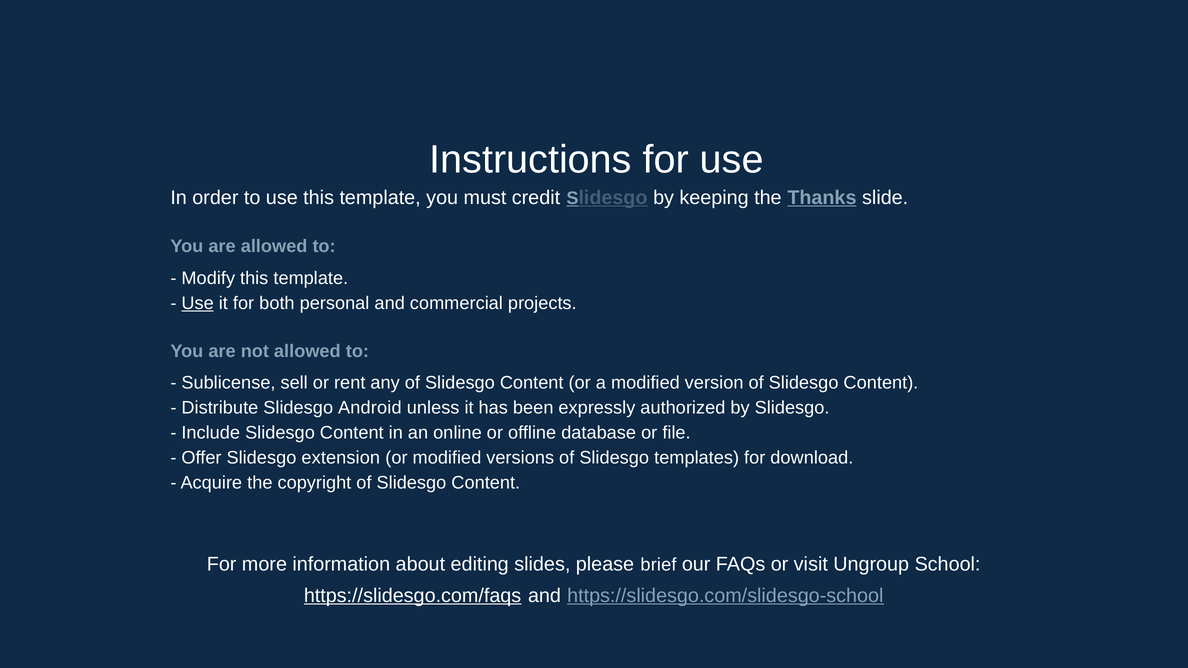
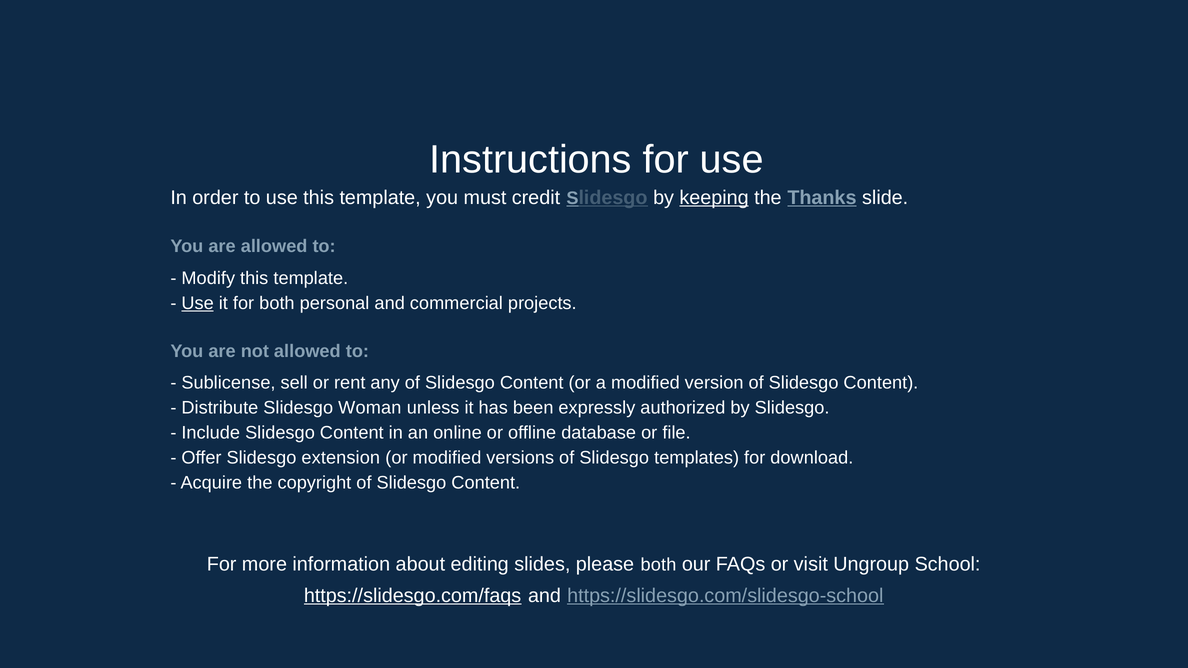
keeping underline: none -> present
Android: Android -> Woman
please brief: brief -> both
